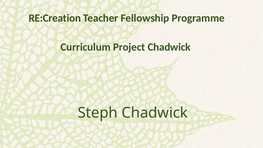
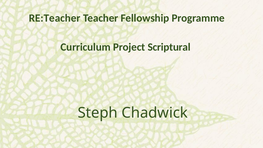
RE:Creation: RE:Creation -> RE:Teacher
Project Chadwick: Chadwick -> Scriptural
